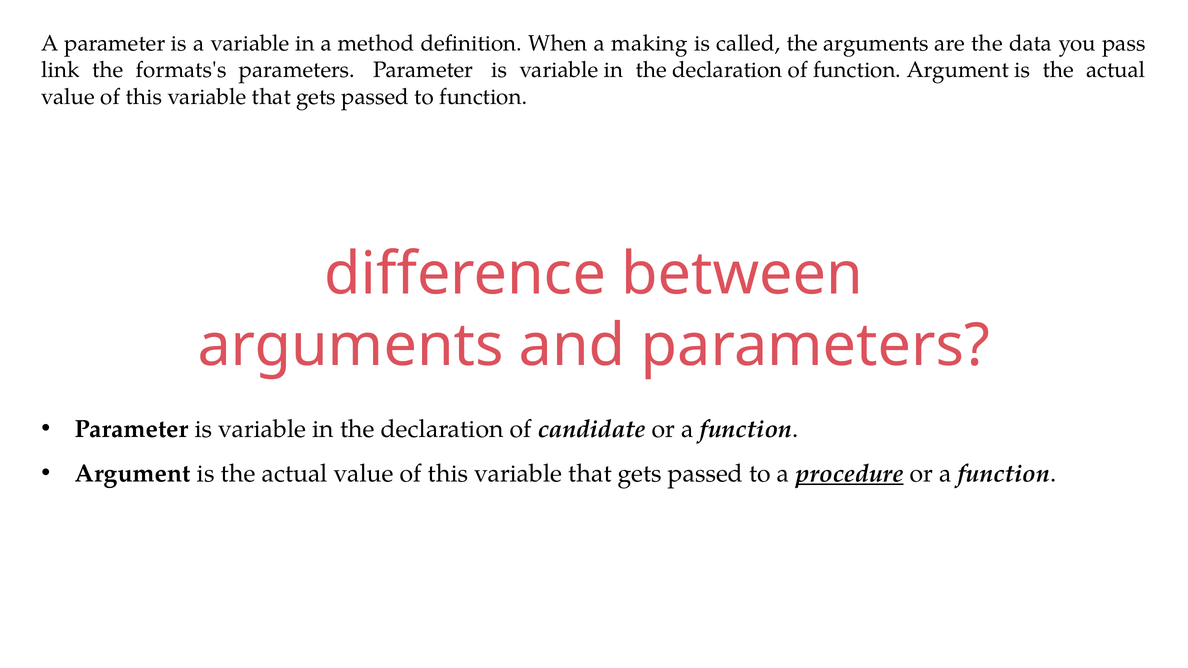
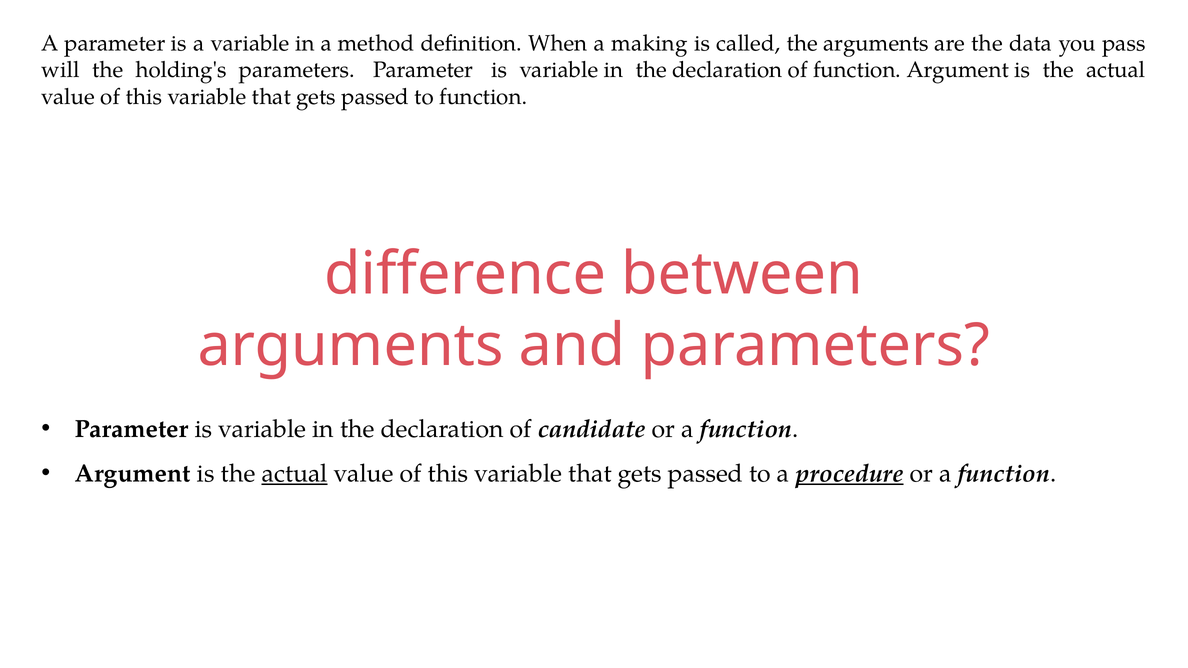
link: link -> will
formats's: formats's -> holding's
actual at (295, 474) underline: none -> present
